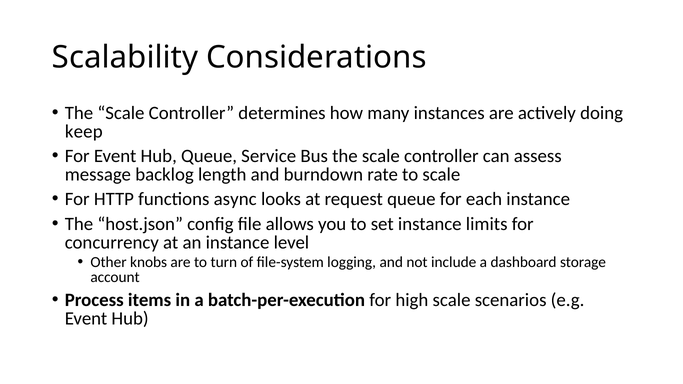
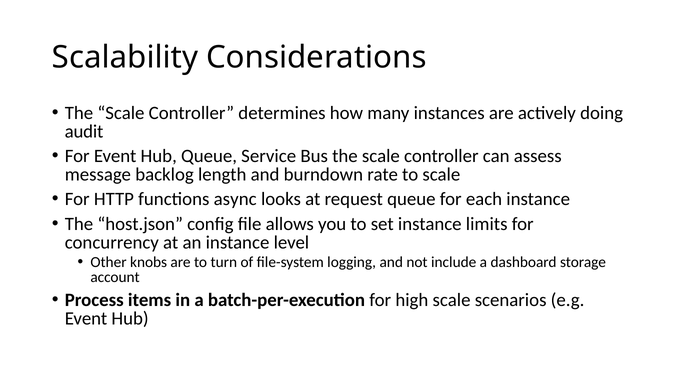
keep: keep -> audit
